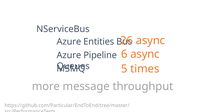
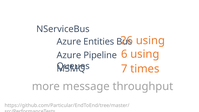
async at (150, 40): async -> using
6 async: async -> using
5: 5 -> 7
